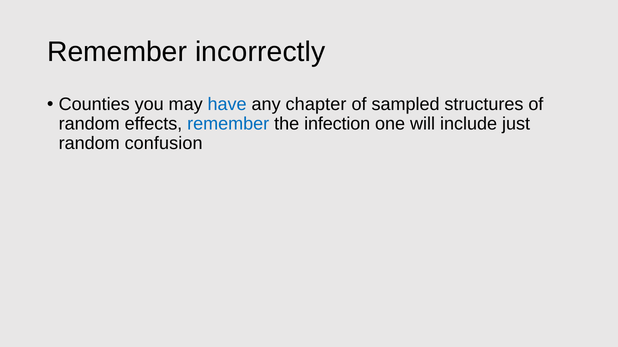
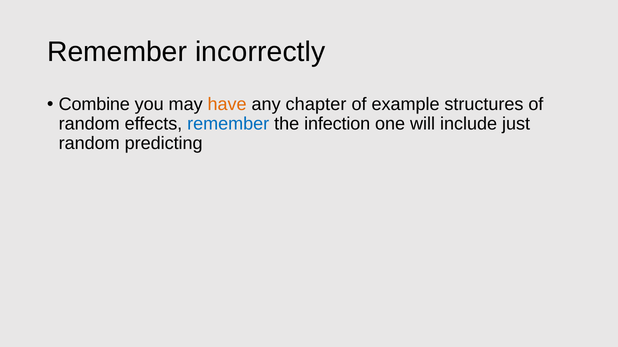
Counties: Counties -> Combine
have colour: blue -> orange
sampled: sampled -> example
confusion: confusion -> predicting
